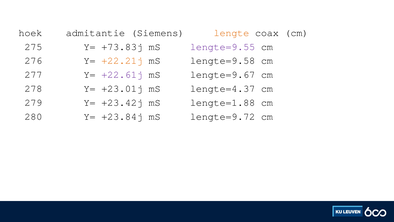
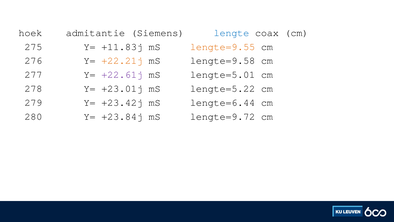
lengte colour: orange -> blue
+73.83j: +73.83j -> +11.83j
lengte=9.55 colour: purple -> orange
lengte=9.67: lengte=9.67 -> lengte=5.01
lengte=4.37: lengte=4.37 -> lengte=5.22
lengte=1.88: lengte=1.88 -> lengte=6.44
